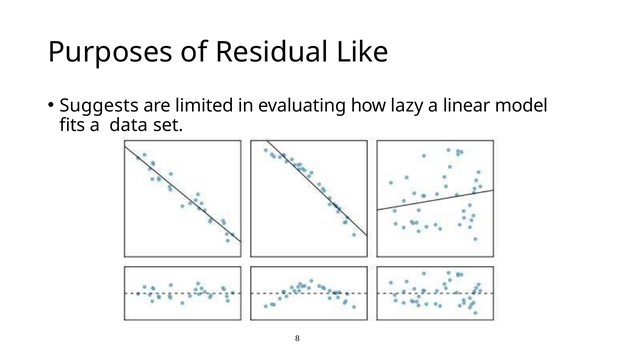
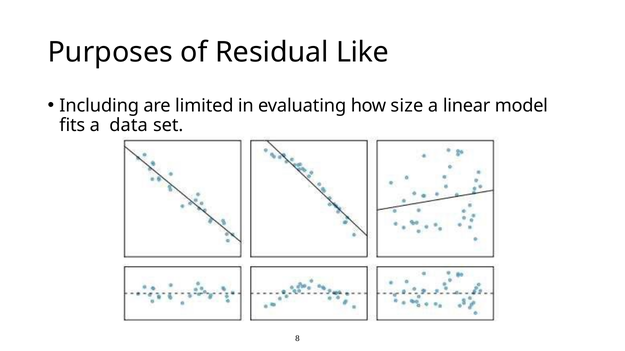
Suggests: Suggests -> Including
lazy: lazy -> size
